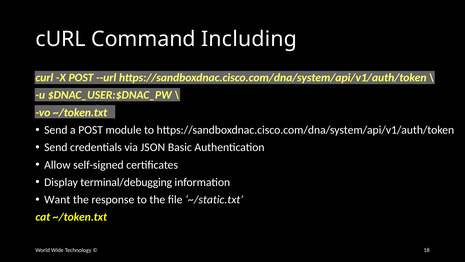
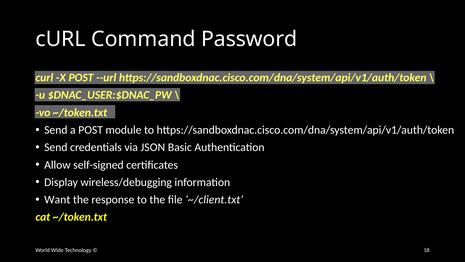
Including: Including -> Password
terminal/debugging: terminal/debugging -> wireless/debugging
~/static.txt: ~/static.txt -> ~/client.txt
